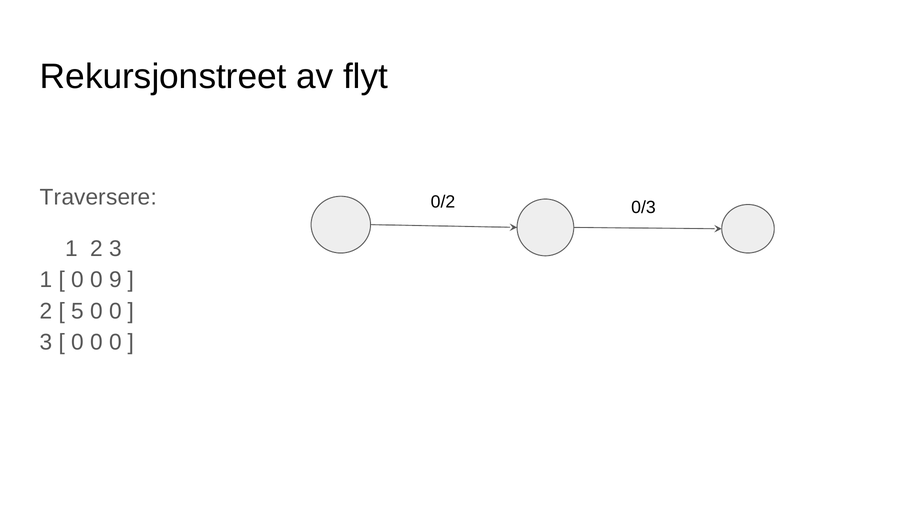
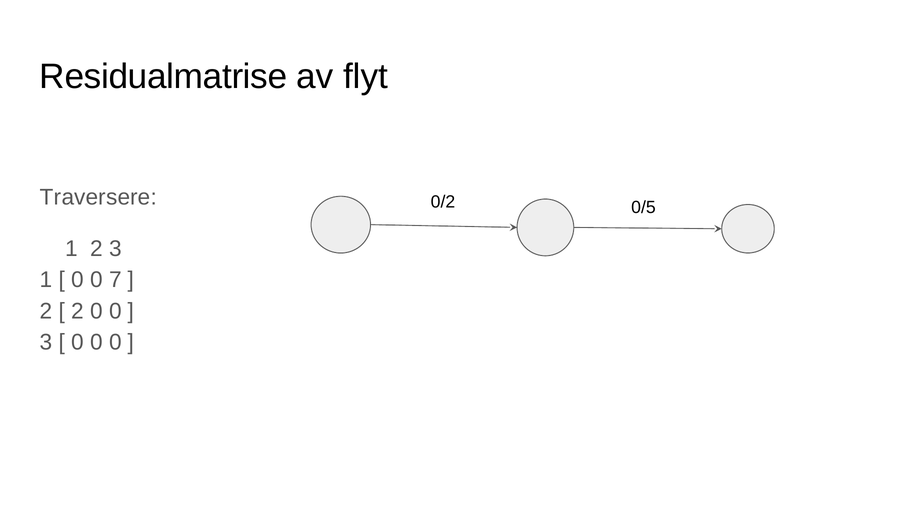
Rekursjonstreet: Rekursjonstreet -> Residualmatrise
0/3: 0/3 -> 0/5
9: 9 -> 7
5 at (78, 311): 5 -> 2
